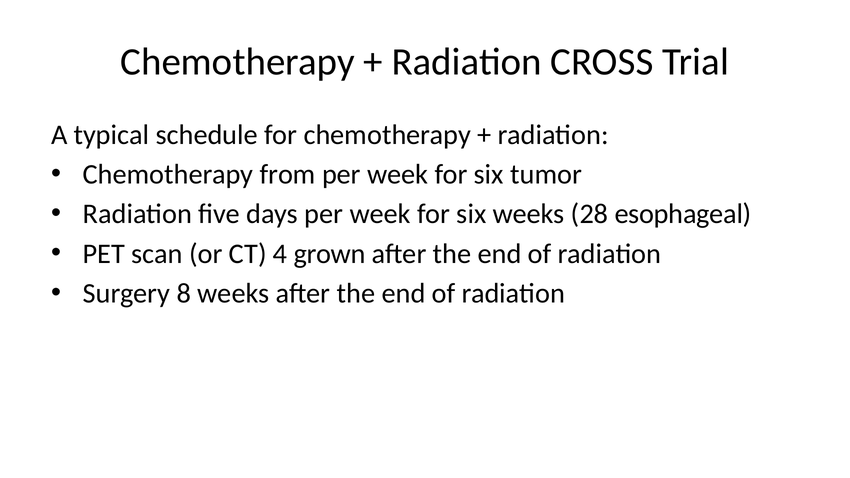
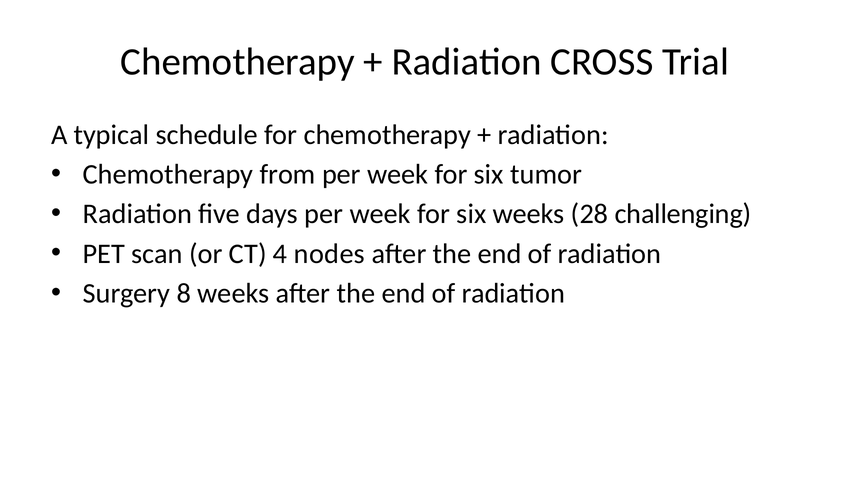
esophageal: esophageal -> challenging
grown: grown -> nodes
